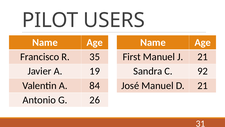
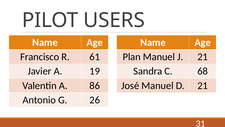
35: 35 -> 61
First: First -> Plan
92: 92 -> 68
84: 84 -> 86
